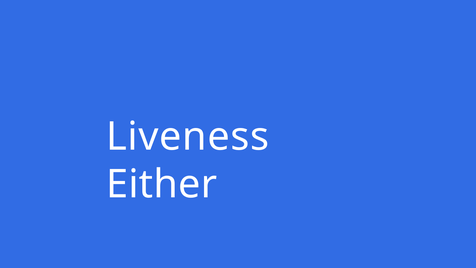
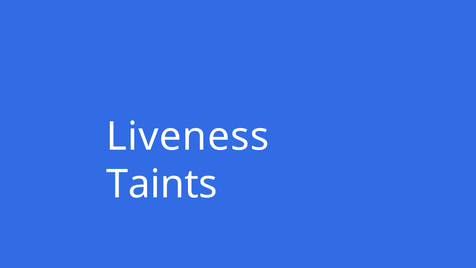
Either: Either -> Taints
